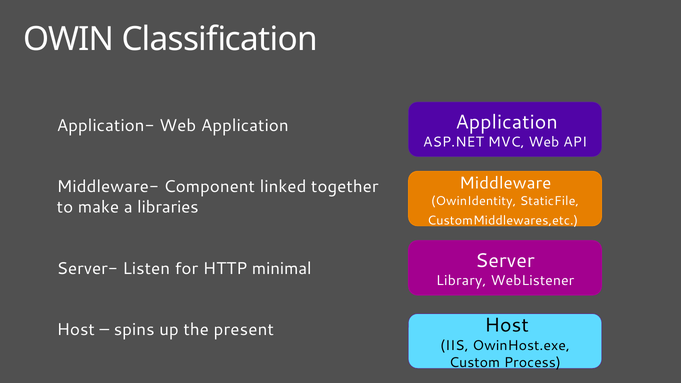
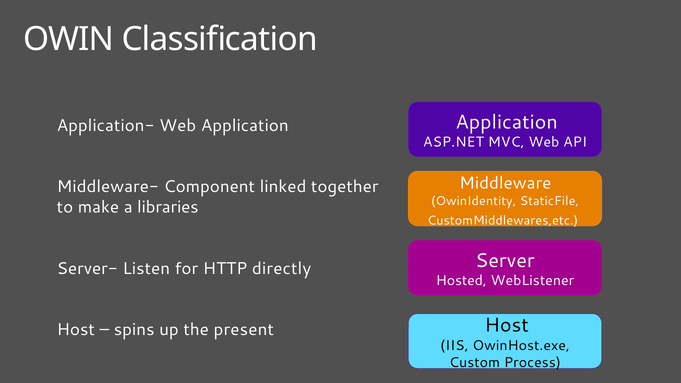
minimal: minimal -> directly
Library: Library -> Hosted
